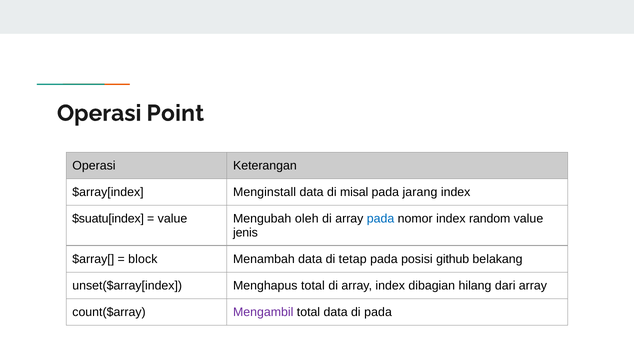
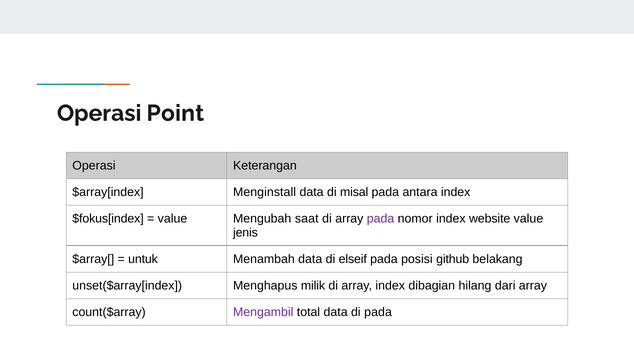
jarang: jarang -> antara
$suatu[index: $suatu[index -> $fokus[index
oleh: oleh -> saat
pada at (381, 218) colour: blue -> purple
random: random -> website
block: block -> untuk
tetap: tetap -> elseif
Menghapus total: total -> milik
